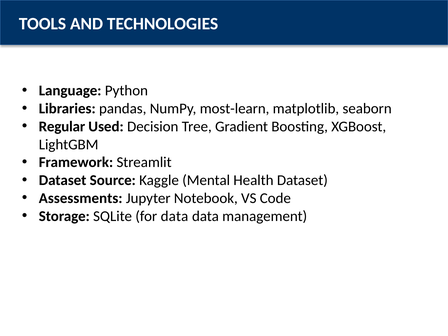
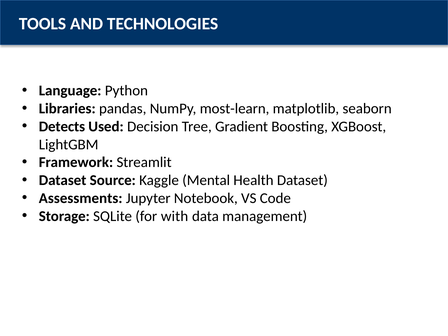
Regular: Regular -> Detects
for data: data -> with
